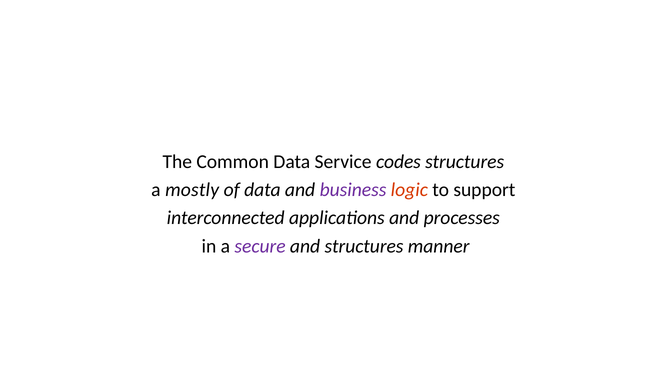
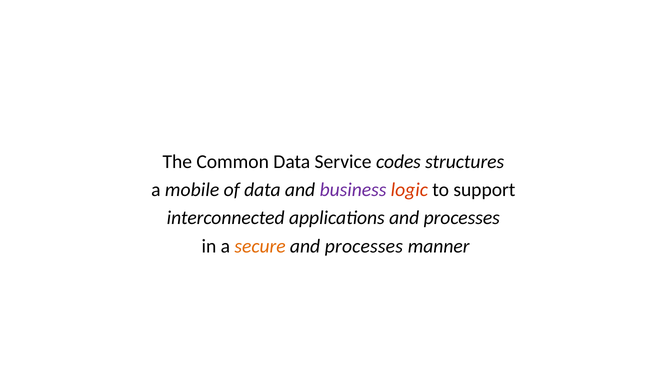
mostly: mostly -> mobile
secure colour: purple -> orange
structures at (364, 246): structures -> processes
